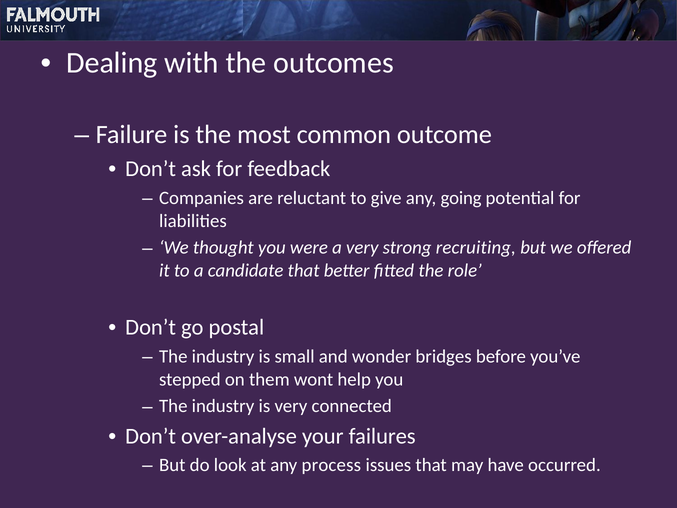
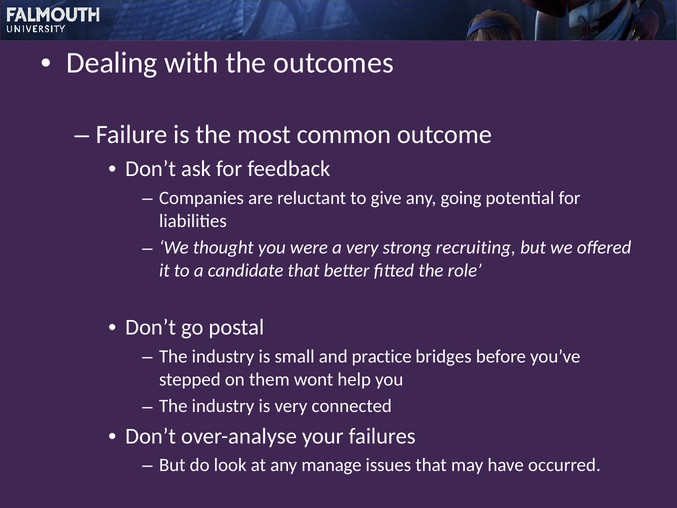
wonder: wonder -> practice
process: process -> manage
